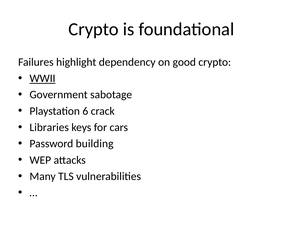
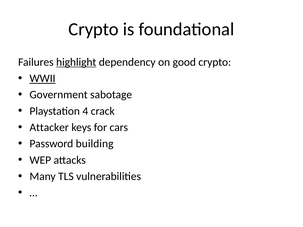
highlight underline: none -> present
6: 6 -> 4
Libraries: Libraries -> Attacker
